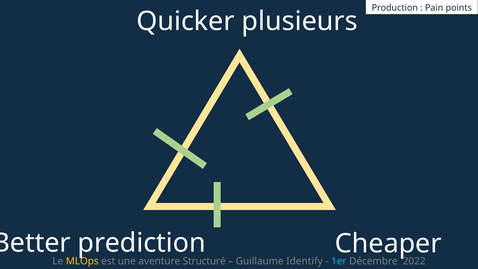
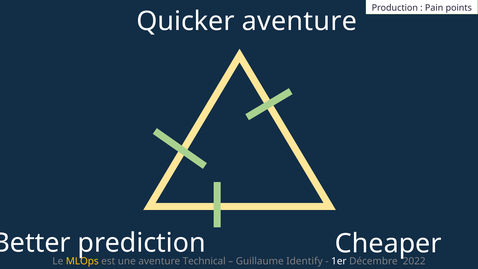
Quicker plusieurs: plusieurs -> aventure
Structuré: Structuré -> Technical
1er colour: light blue -> white
